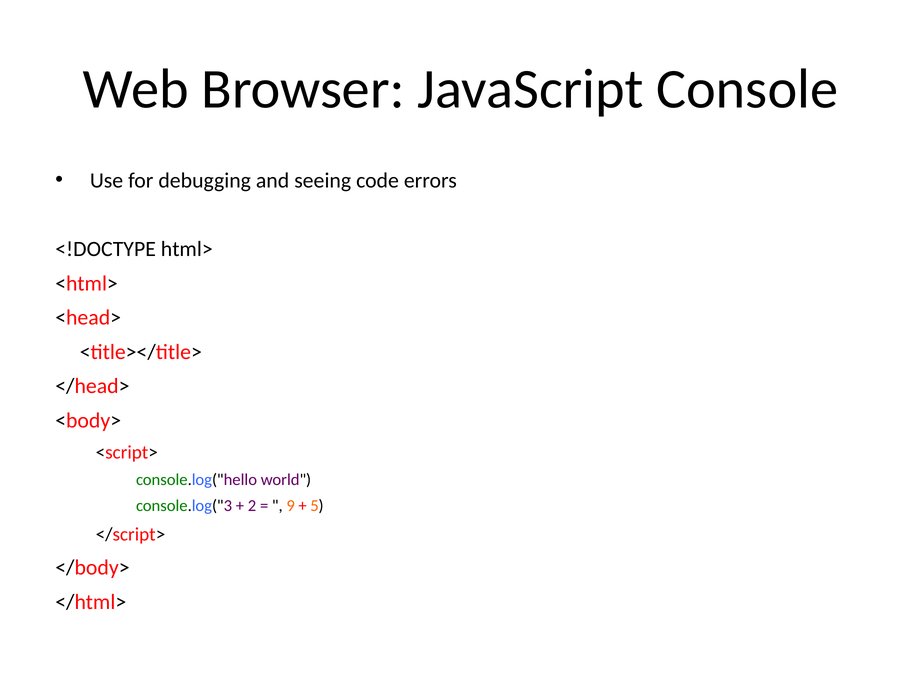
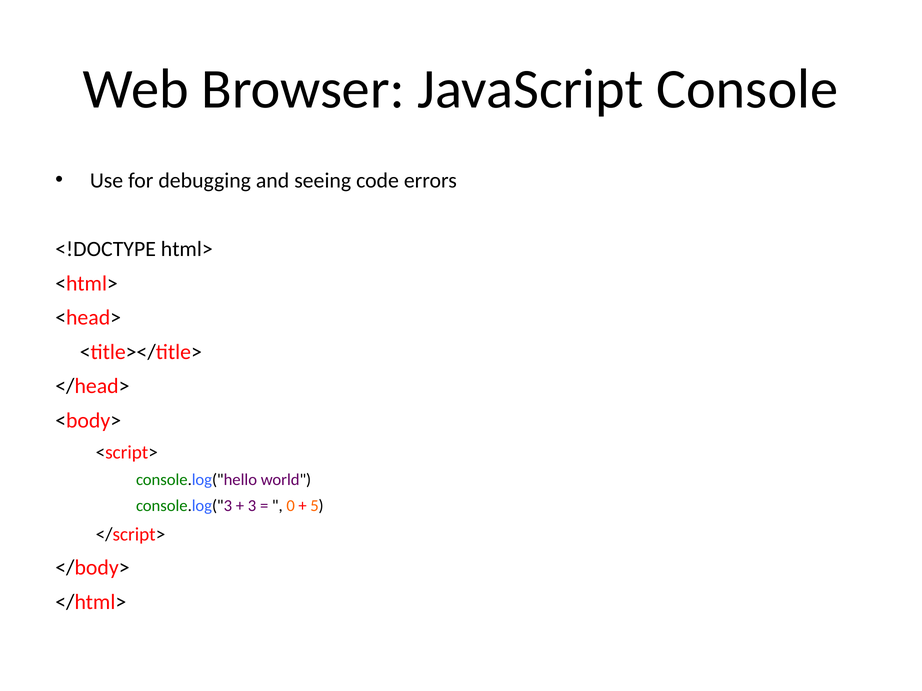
2: 2 -> 3
9: 9 -> 0
